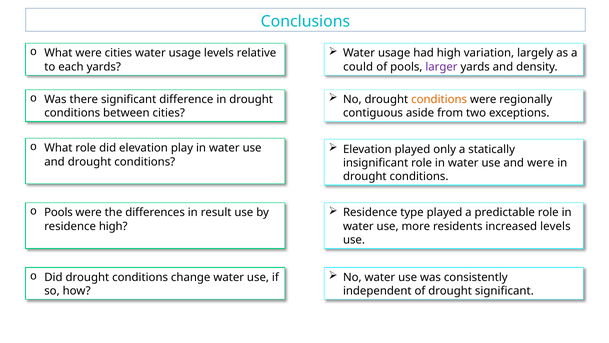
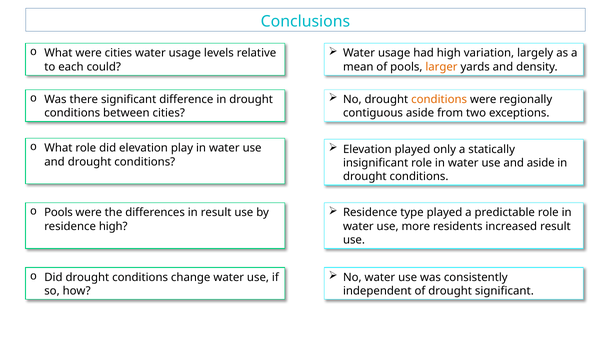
each yards: yards -> could
could: could -> mean
larger colour: purple -> orange
and were: were -> aside
increased levels: levels -> result
